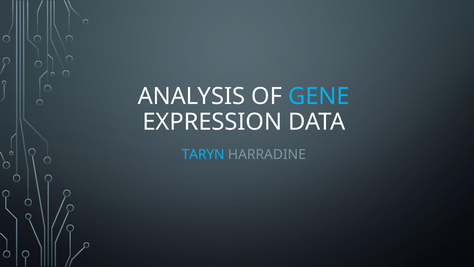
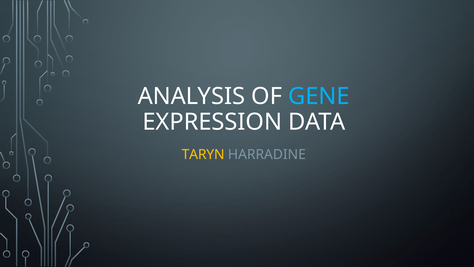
TARYN colour: light blue -> yellow
